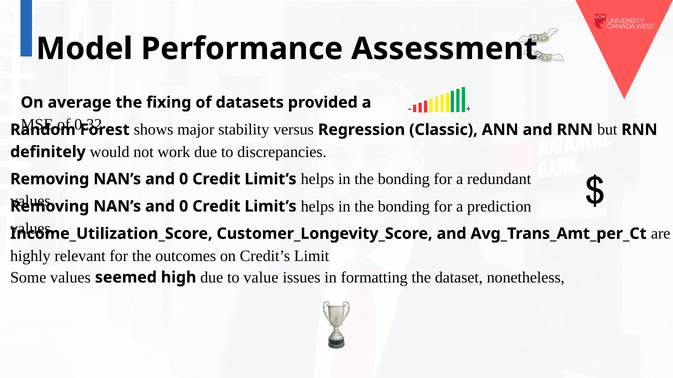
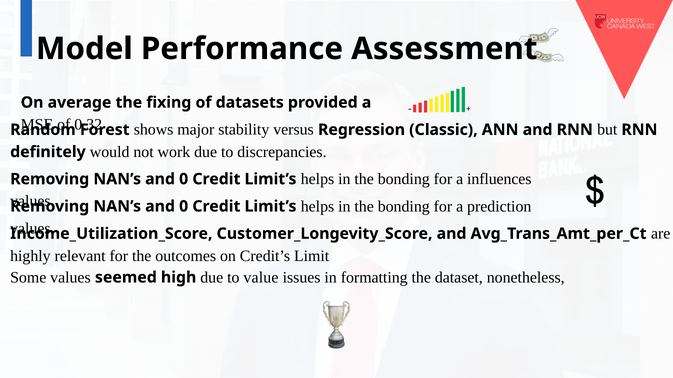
redundant: redundant -> influences
